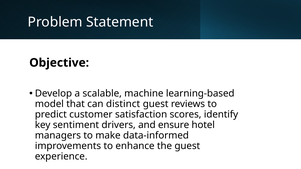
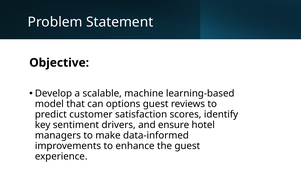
distinct: distinct -> options
